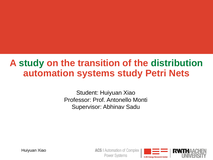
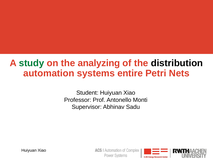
transition: transition -> analyzing
distribution colour: green -> black
systems study: study -> entire
